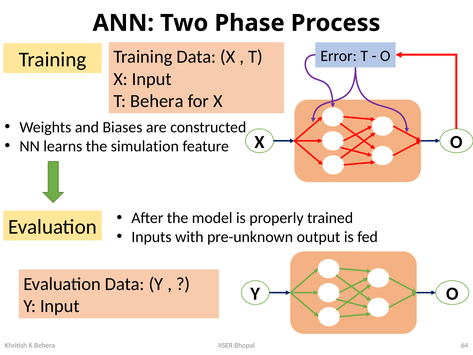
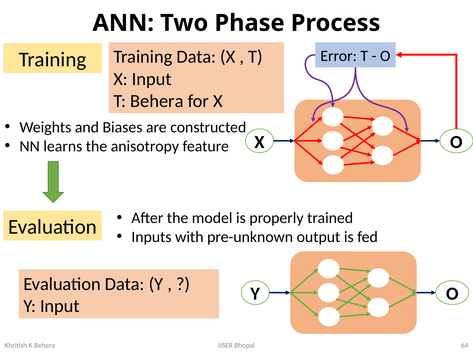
simulation: simulation -> anisotropy
